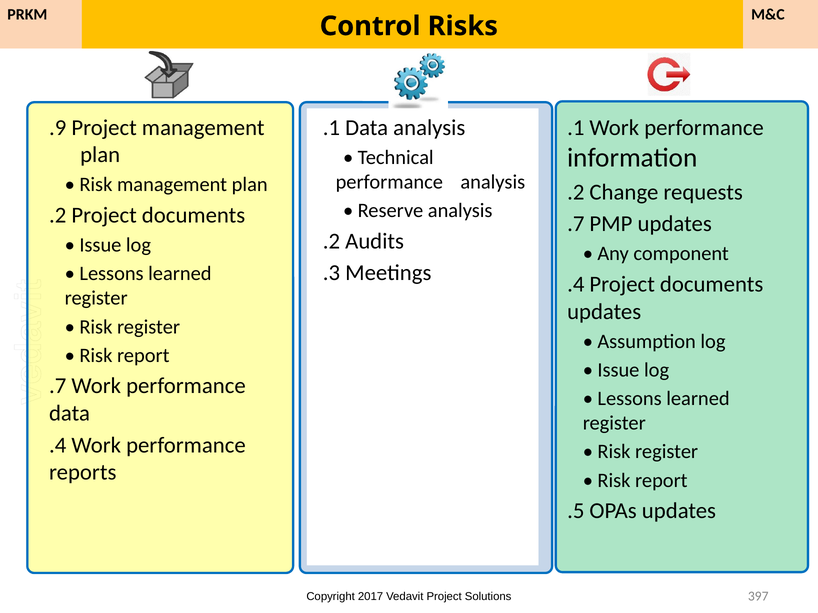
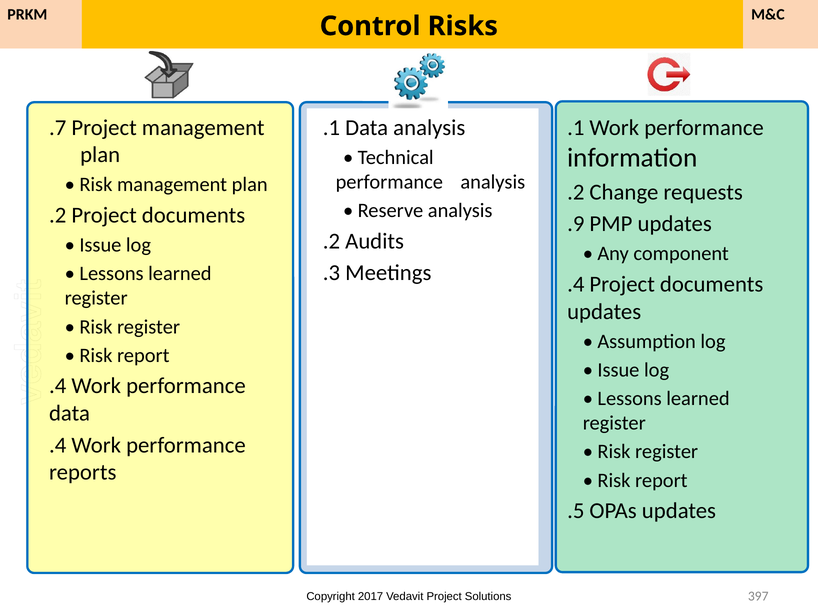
.9: .9 -> .7
.7 at (576, 224): .7 -> .9
.7 at (58, 386): .7 -> .4
